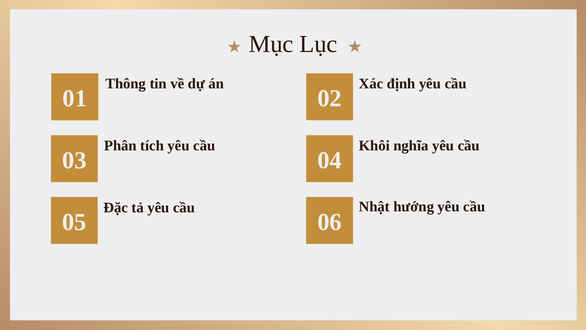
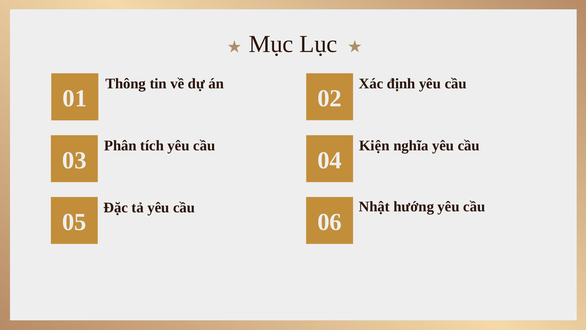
Khôi: Khôi -> Kiện
